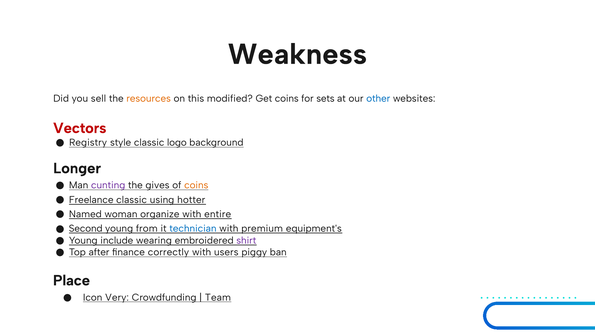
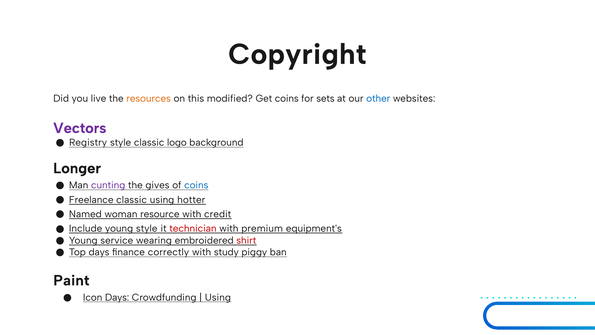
Weakness: Weakness -> Copyright
sell: sell -> live
Vectors colour: red -> purple
coins at (196, 185) colour: orange -> blue
organize: organize -> resource
entire: entire -> credit
Second: Second -> Include
young from: from -> style
technician colour: blue -> red
include: include -> service
shirt colour: purple -> red
Top after: after -> days
users: users -> study
Place: Place -> Paint
Icon Very: Very -> Days
Team at (218, 297): Team -> Using
